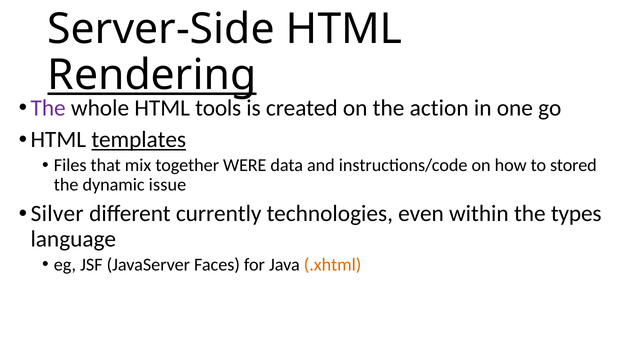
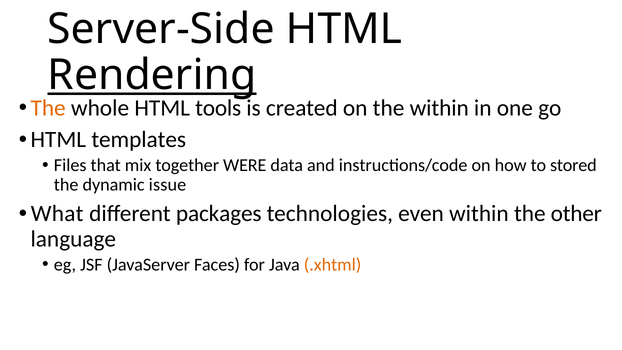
The at (48, 108) colour: purple -> orange
the action: action -> within
templates underline: present -> none
Silver: Silver -> What
currently: currently -> packages
types: types -> other
